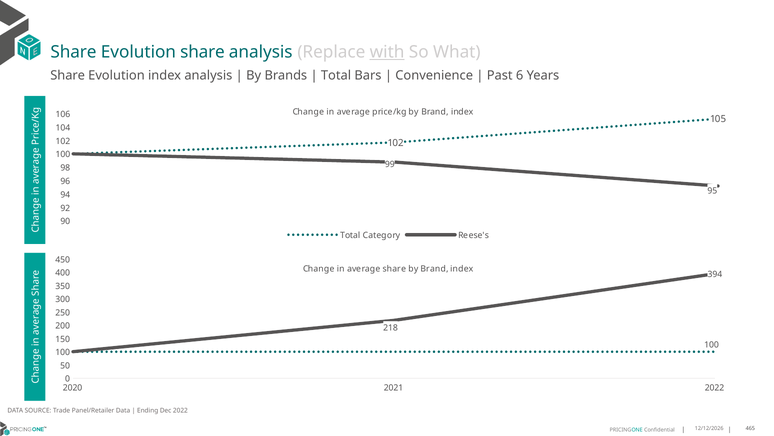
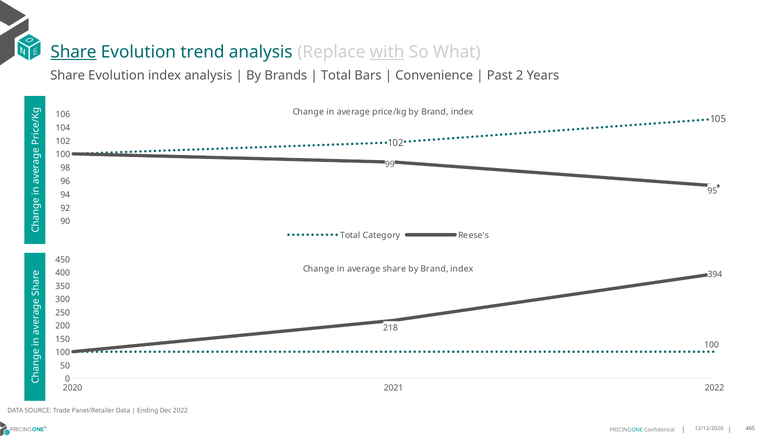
Share at (73, 52) underline: none -> present
Evolution share: share -> trend
6: 6 -> 2
